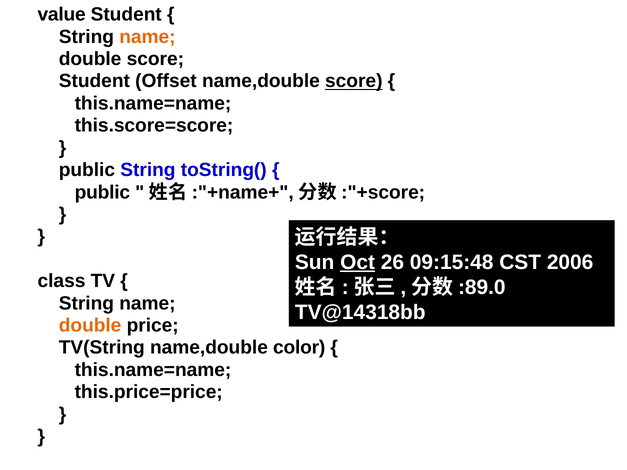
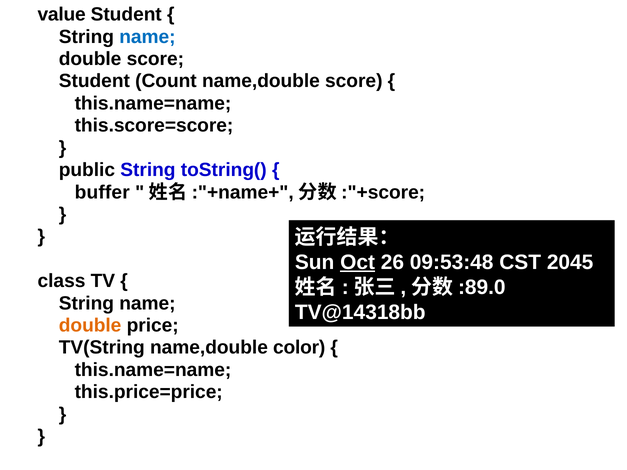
name at (147, 37) colour: orange -> blue
Offset: Offset -> Count
score at (354, 81) underline: present -> none
public at (102, 192): public -> buffer
09:15:48: 09:15:48 -> 09:53:48
2006: 2006 -> 2045
